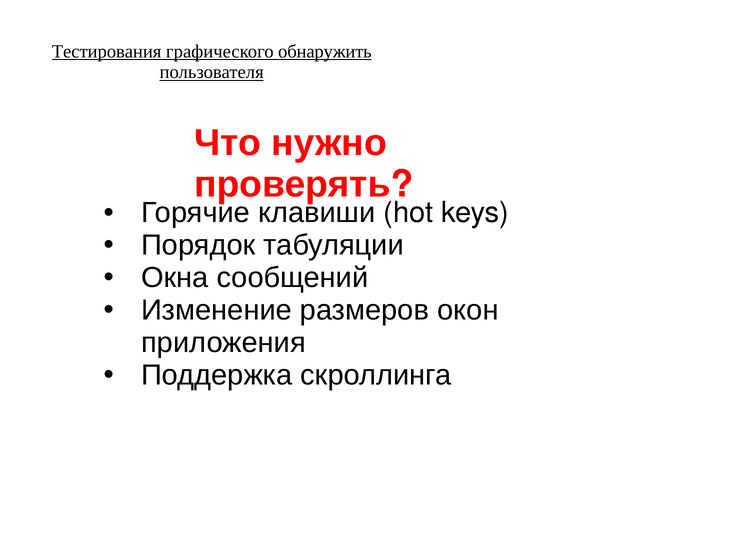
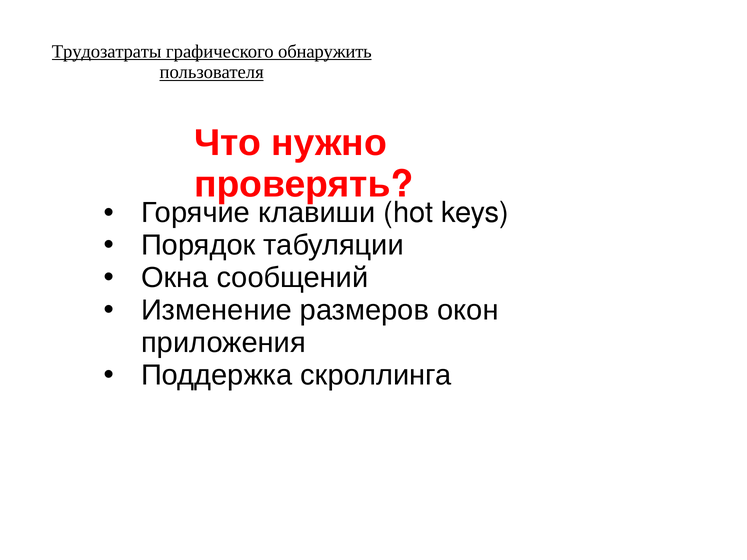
Тестирования: Тестирования -> Трудозатраты
